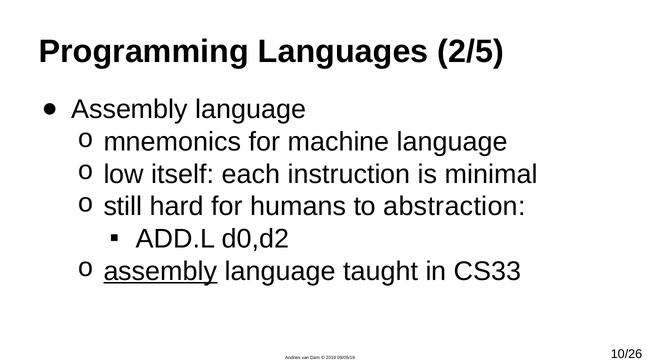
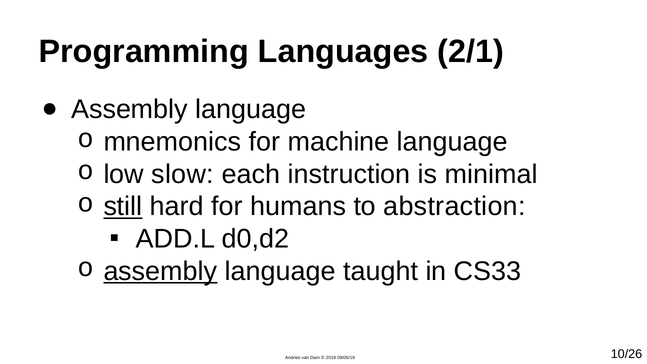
2/5: 2/5 -> 2/1
itself: itself -> slow
still underline: none -> present
